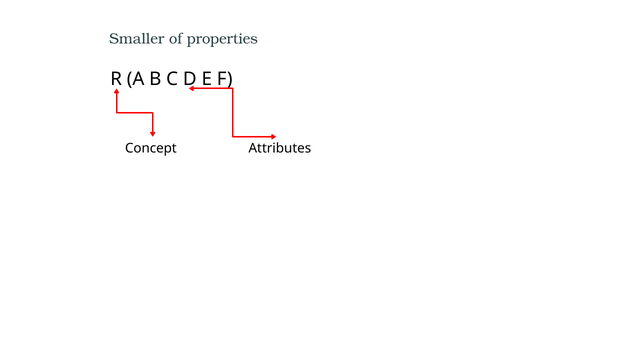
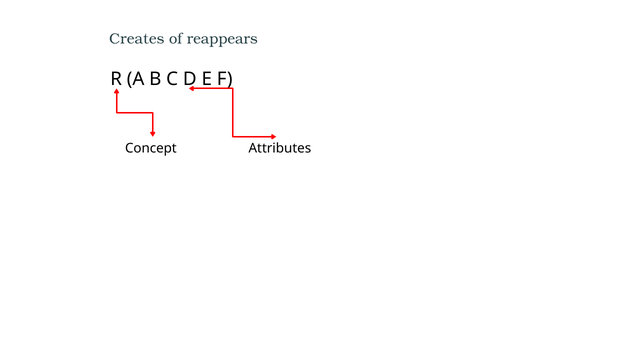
Smaller: Smaller -> Creates
properties: properties -> reappears
